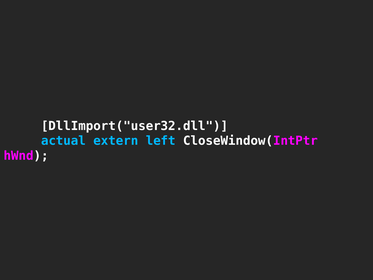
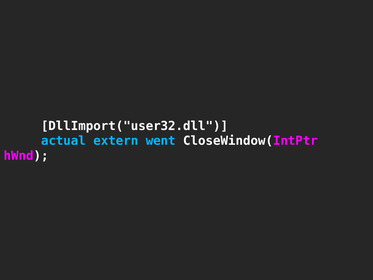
left: left -> went
